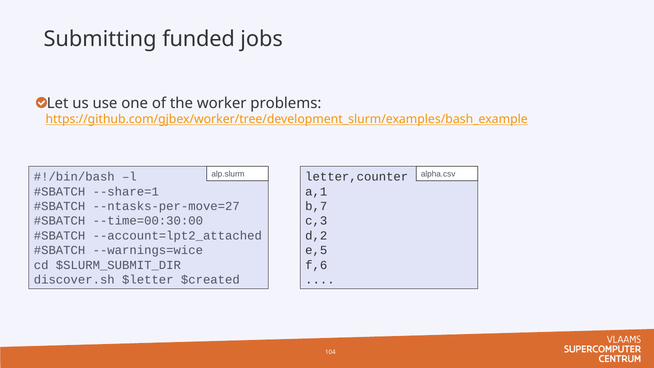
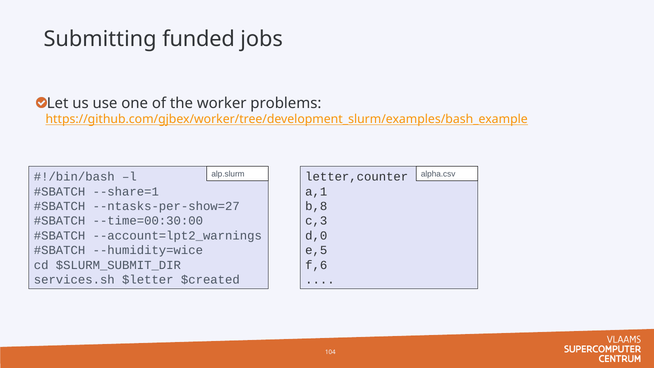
--ntasks-per-move=27: --ntasks-per-move=27 -> --ntasks-per-show=27
b,7: b,7 -> b,8
--account=lpt2_attached: --account=lpt2_attached -> --account=lpt2_warnings
d,2: d,2 -> d,0
--warnings=wice: --warnings=wice -> --humidity=wice
discover.sh: discover.sh -> services.sh
